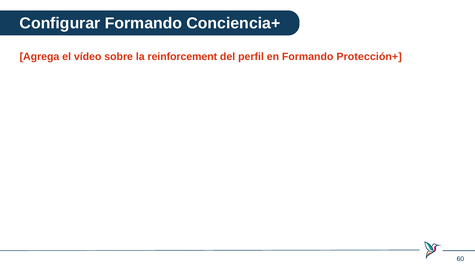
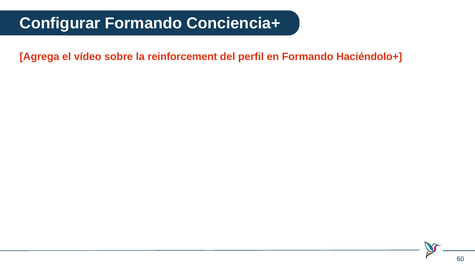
Protección+: Protección+ -> Haciéndolo+
